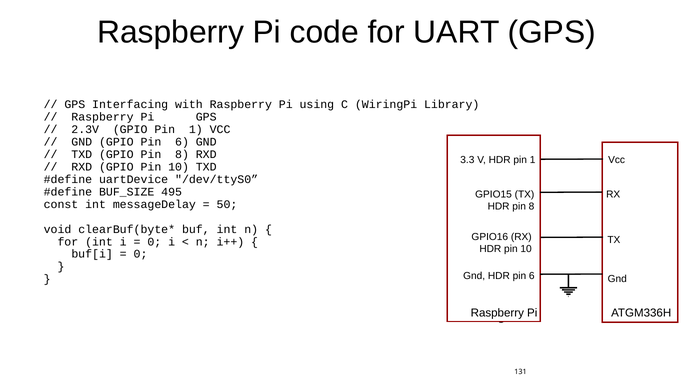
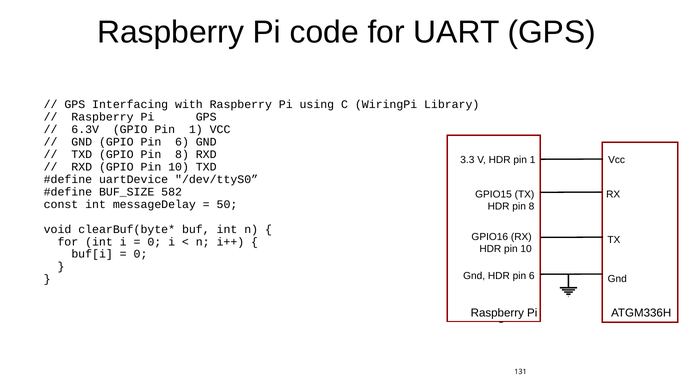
2.3V: 2.3V -> 6.3V
495: 495 -> 582
